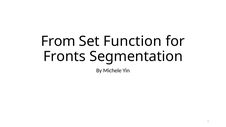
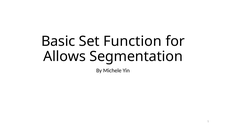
From: From -> Basic
Fronts: Fronts -> Allows
